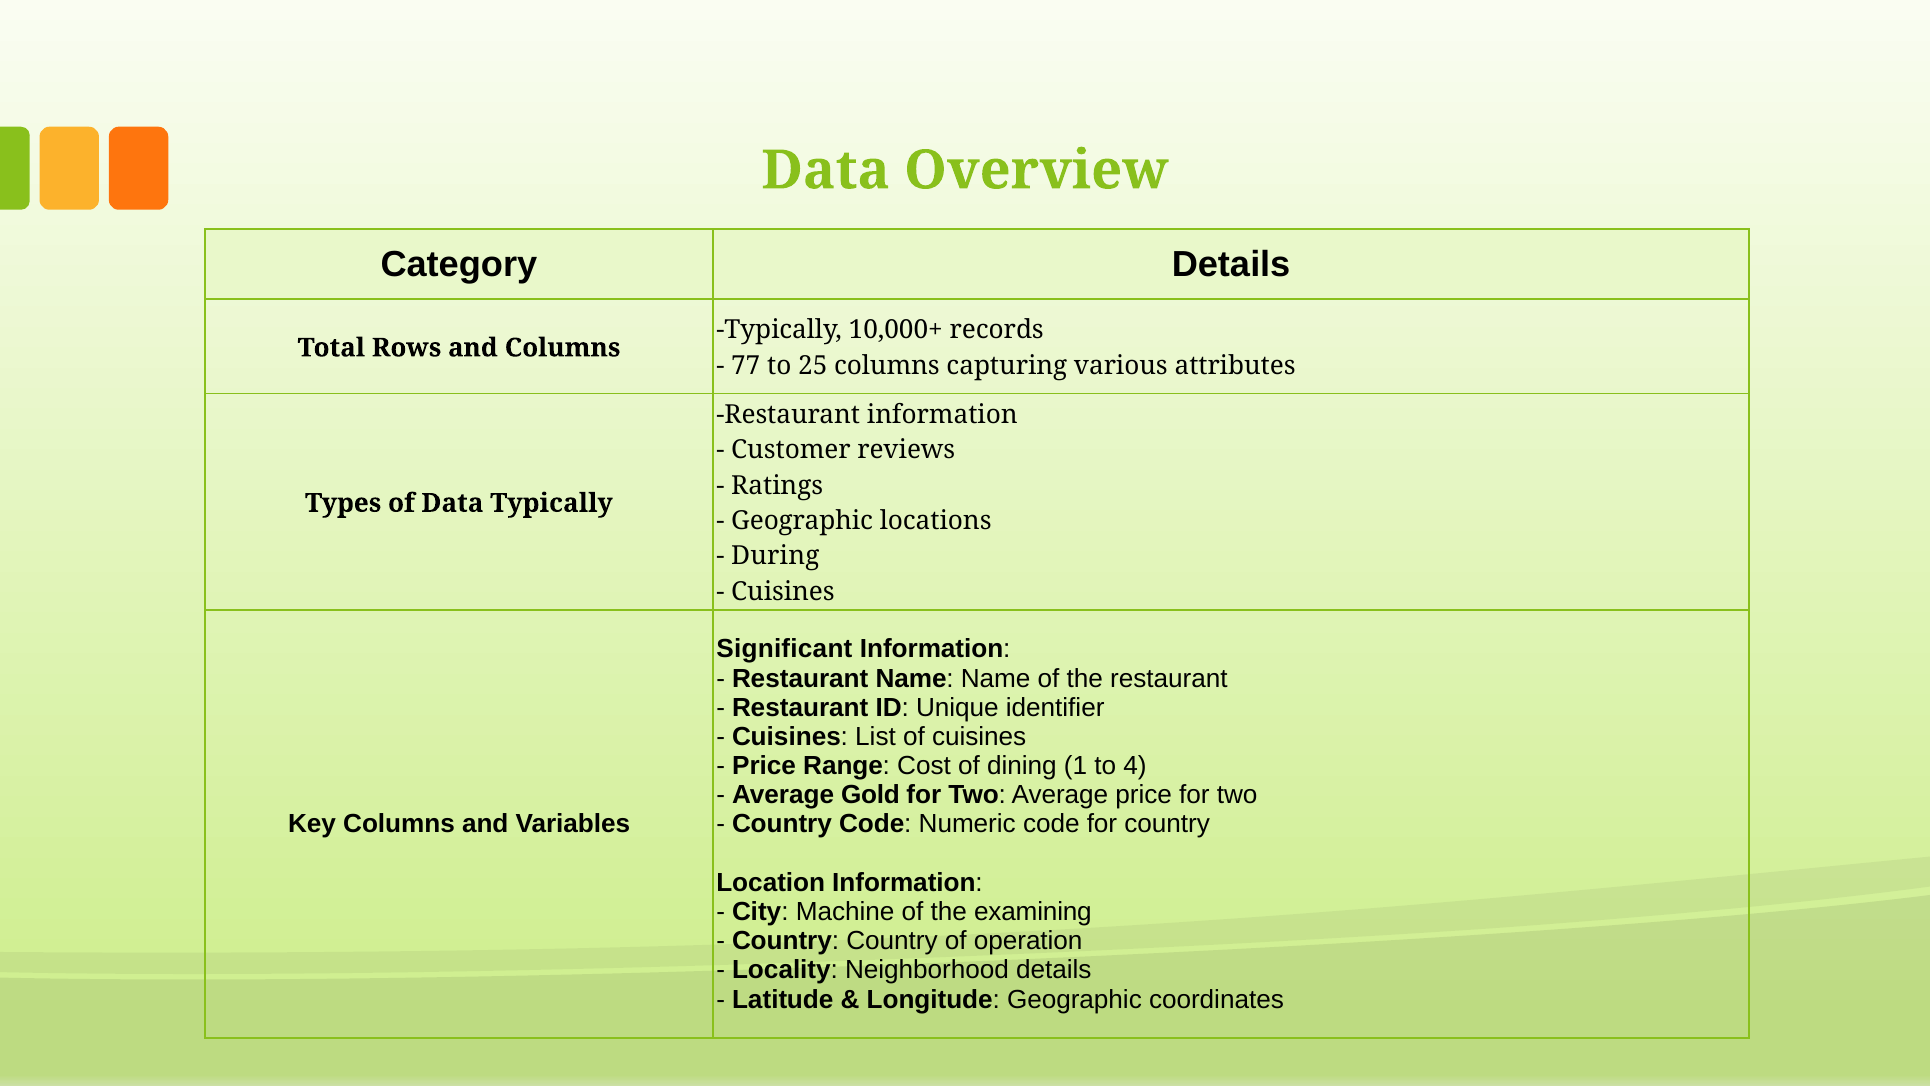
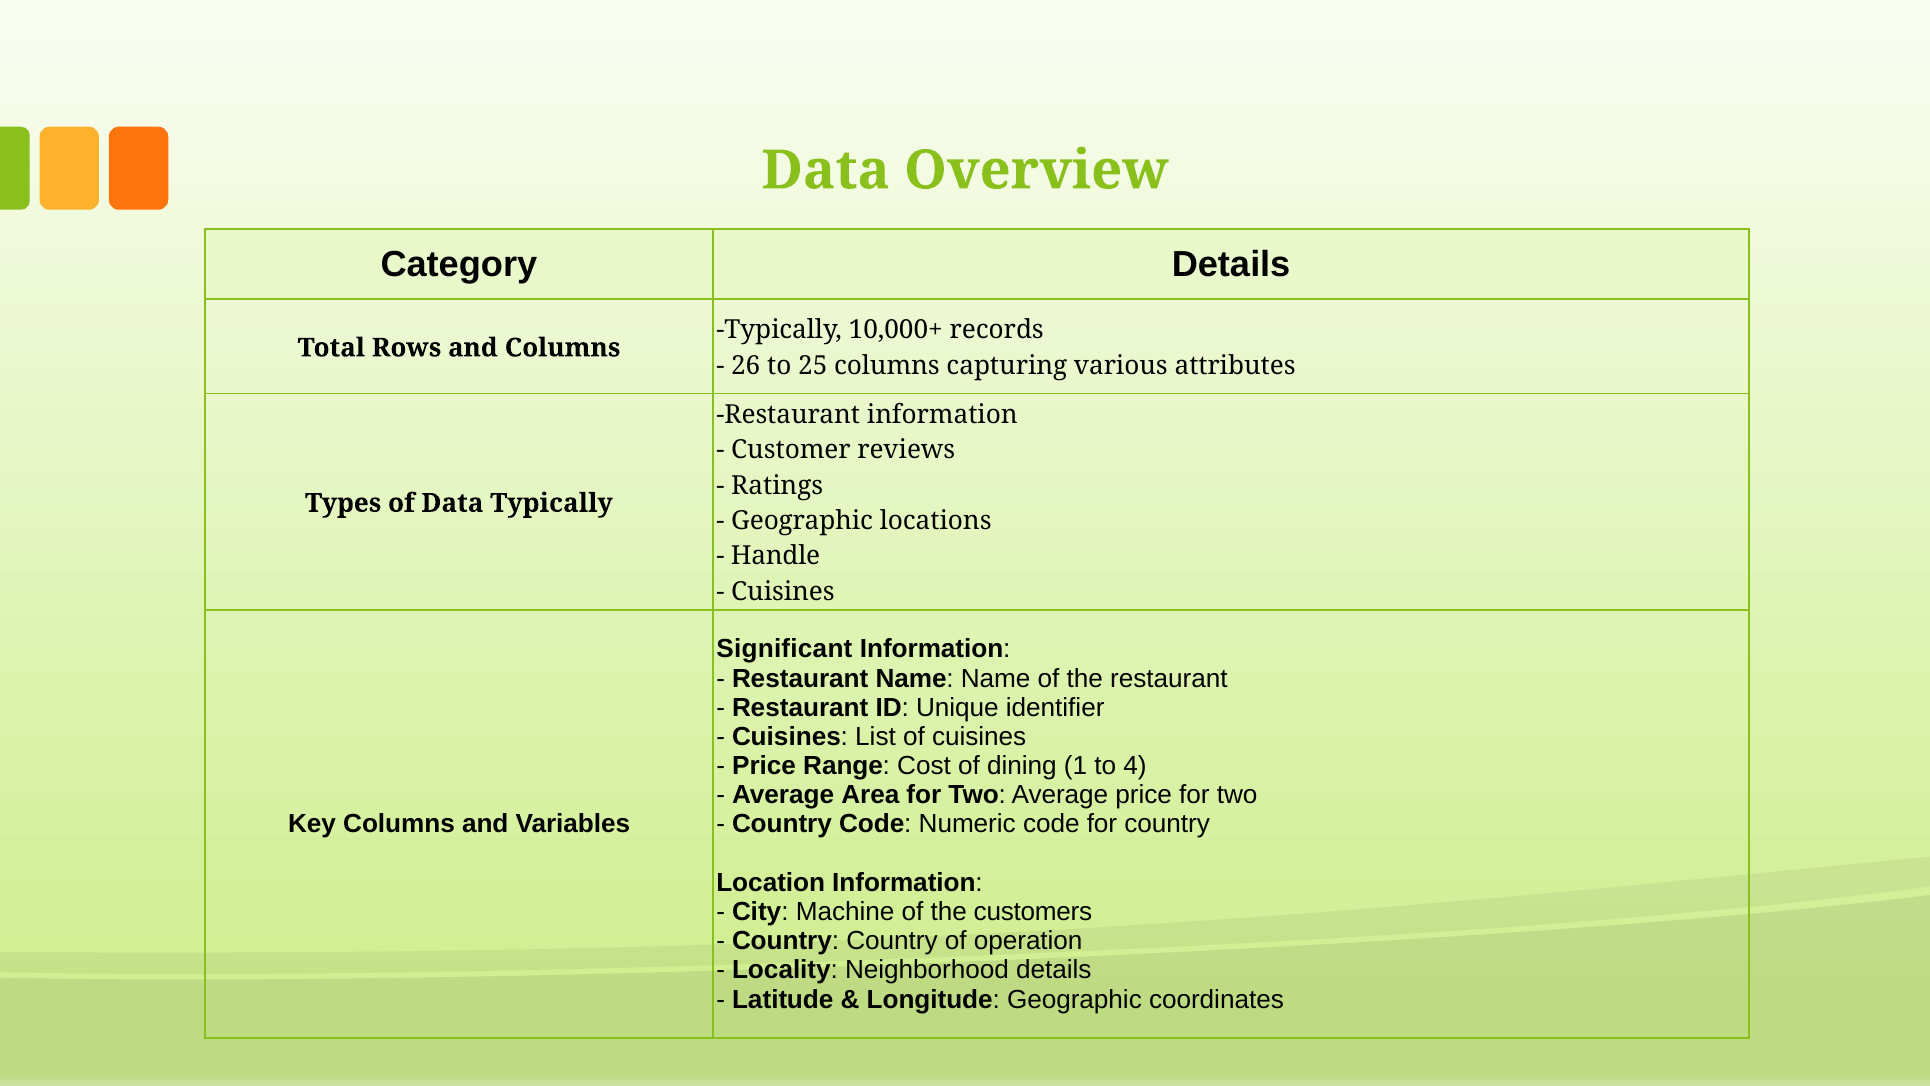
77: 77 -> 26
During: During -> Handle
Gold: Gold -> Area
examining: examining -> customers
